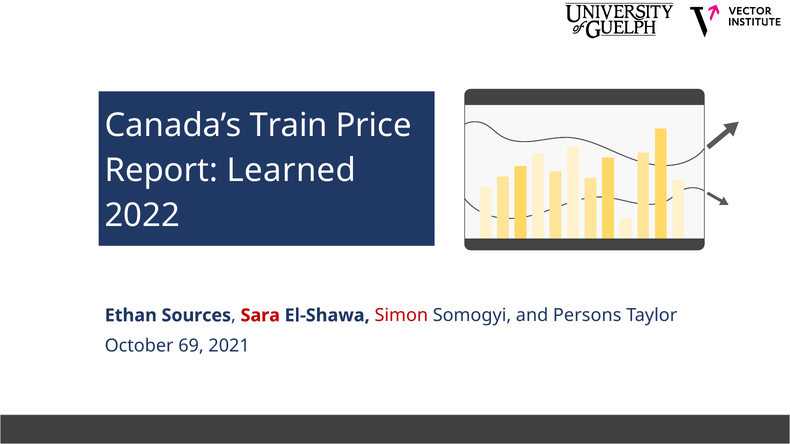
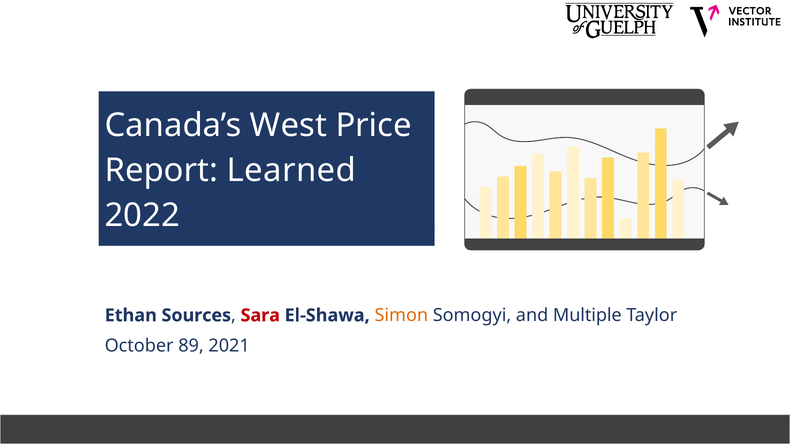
Train: Train -> West
Simon colour: red -> orange
Persons: Persons -> Multiple
69: 69 -> 89
